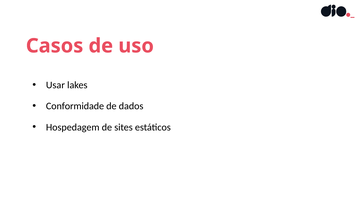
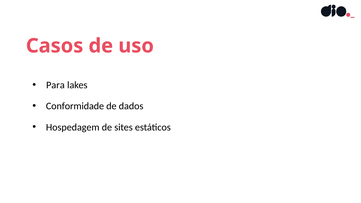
Usar: Usar -> Para
